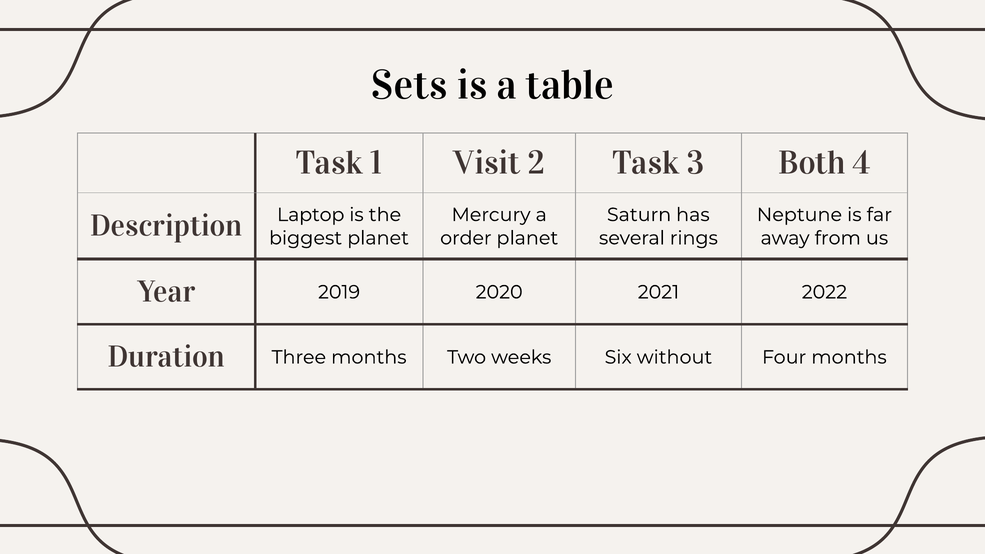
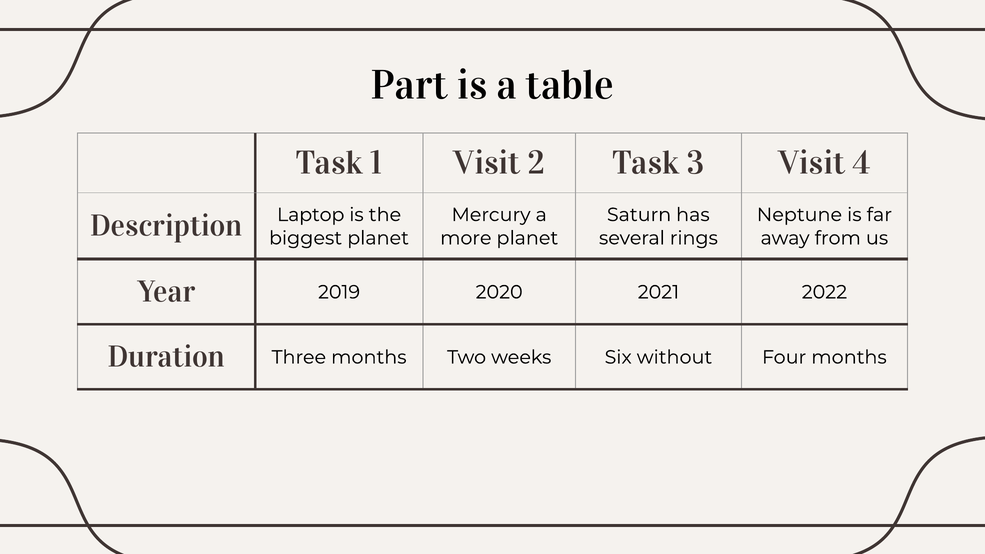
Sets: Sets -> Part
3 Both: Both -> Visit
order: order -> more
